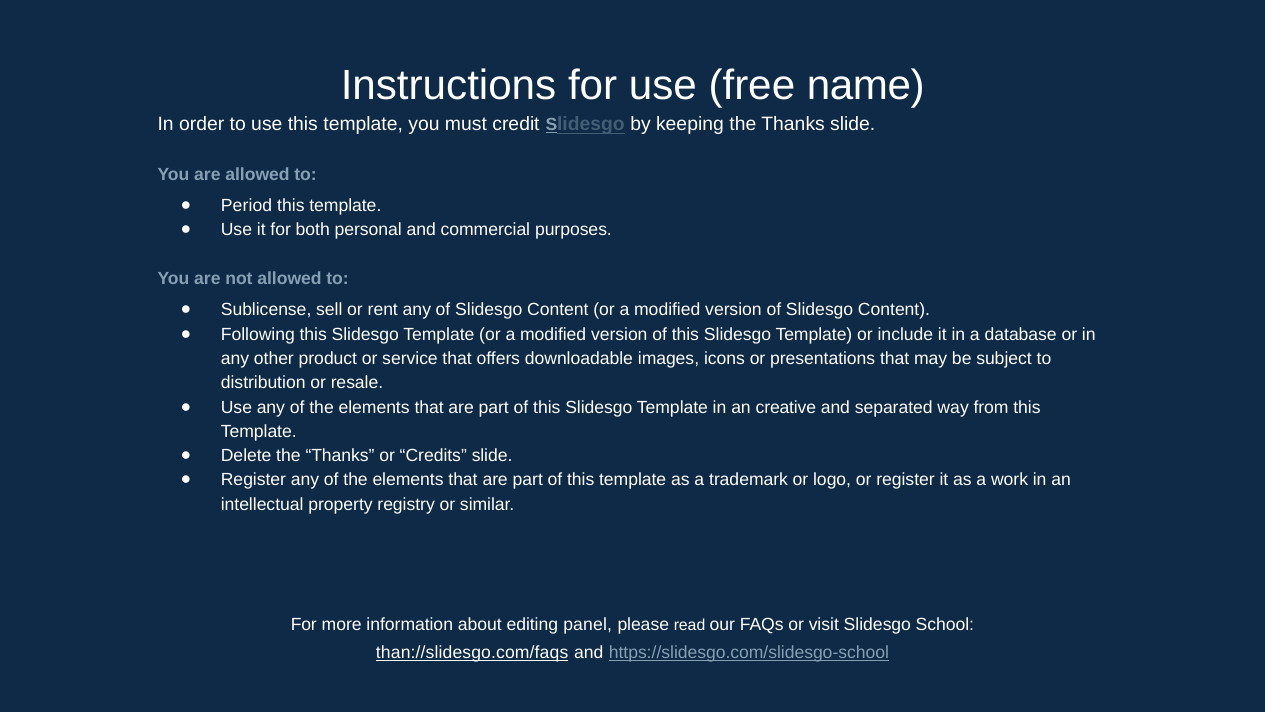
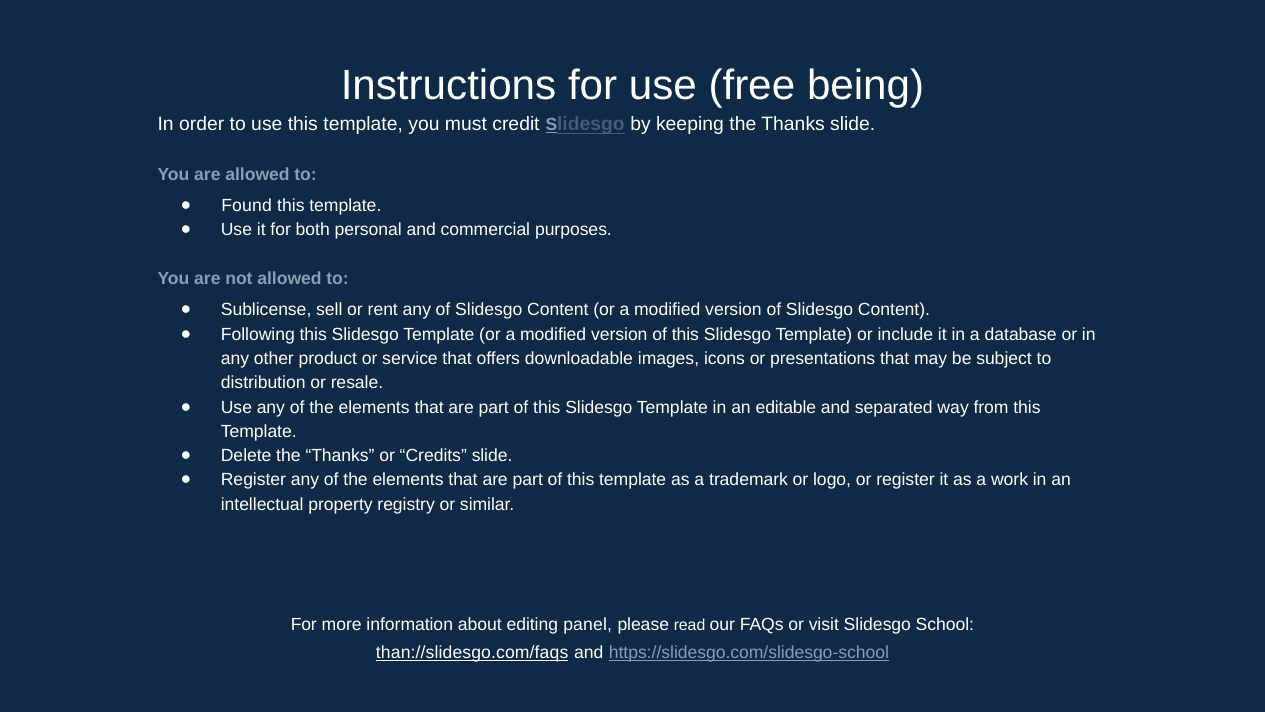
name: name -> being
Period: Period -> Found
creative: creative -> editable
